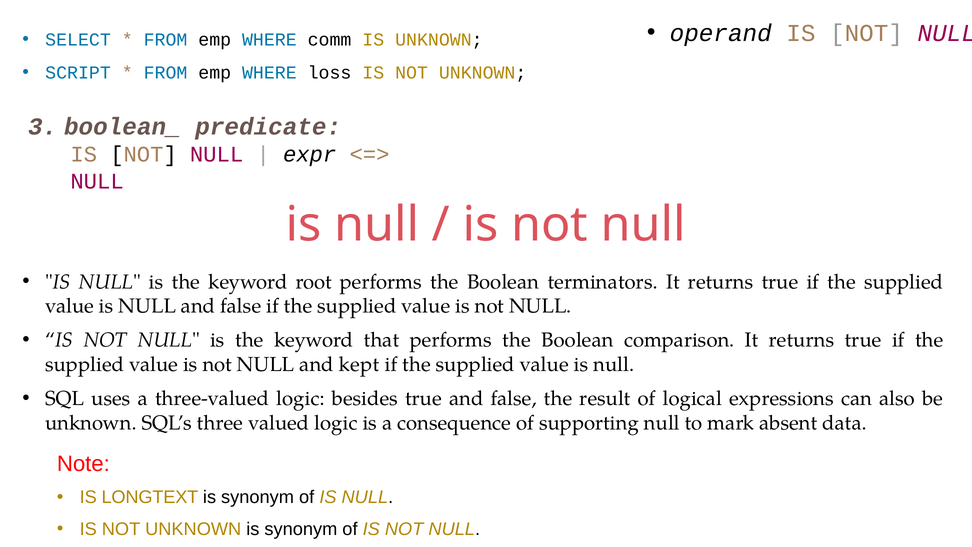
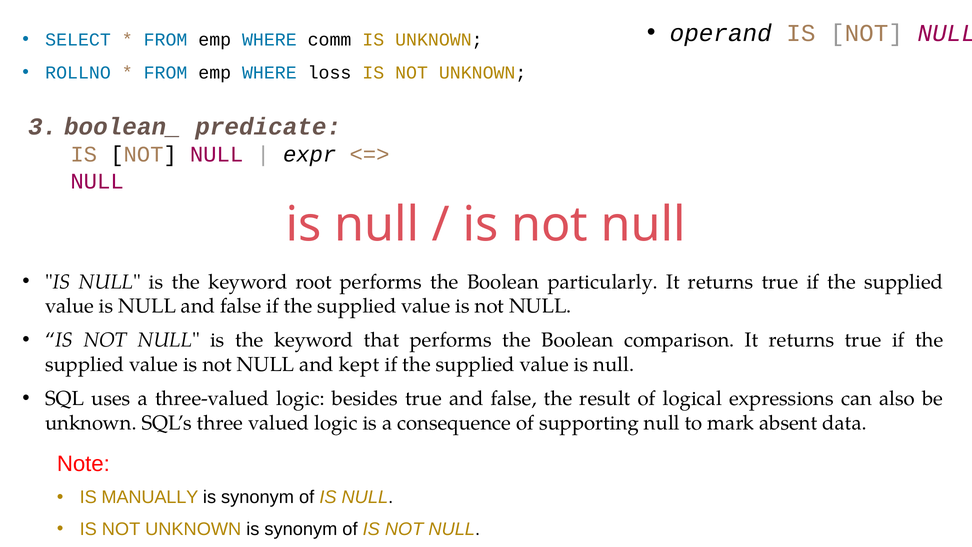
SCRIPT: SCRIPT -> ROLLNO
terminators: terminators -> particularly
LONGTEXT: LONGTEXT -> MANUALLY
